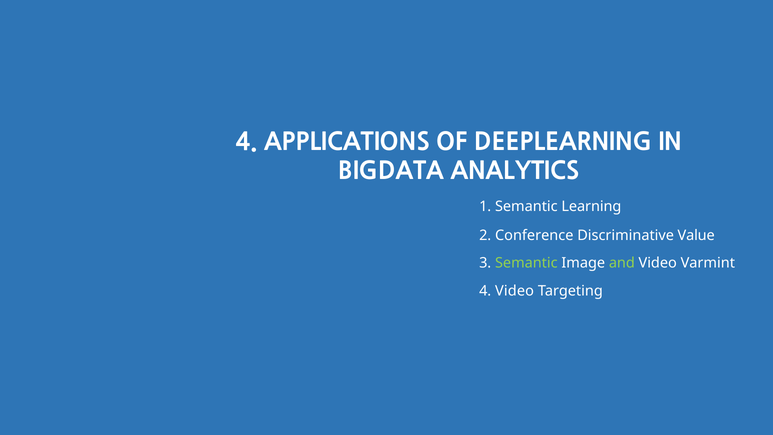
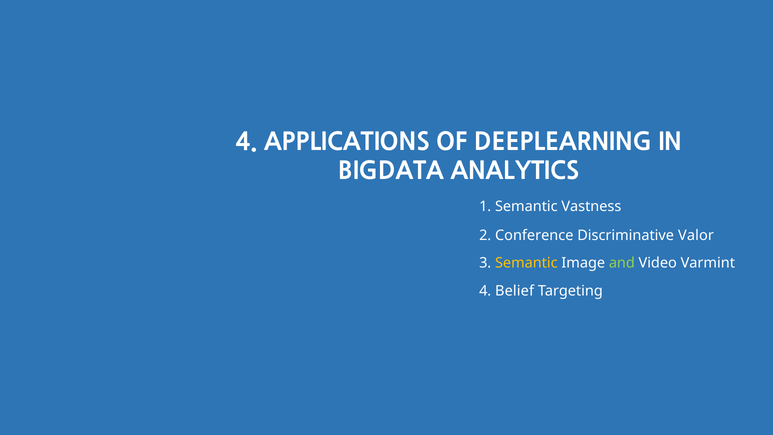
Learning: Learning -> Vastness
Value: Value -> Valor
Semantic at (526, 263) colour: light green -> yellow
4 Video: Video -> Belief
